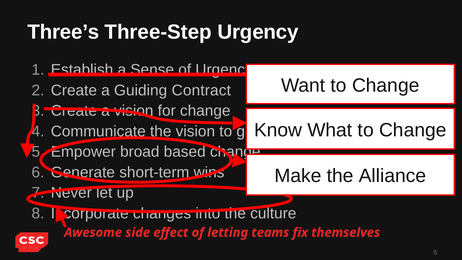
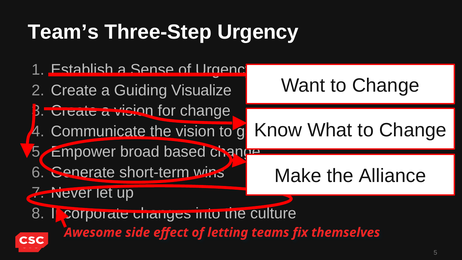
Three’s: Three’s -> Team’s
Contract: Contract -> Visualize
